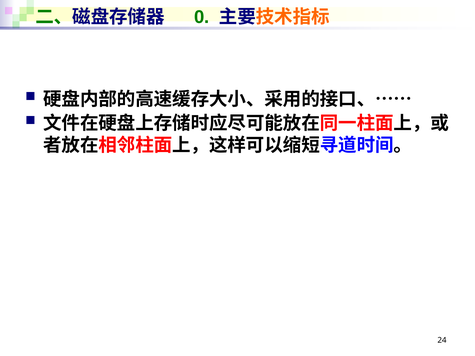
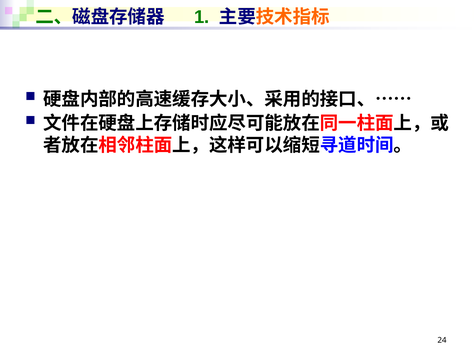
0: 0 -> 1
